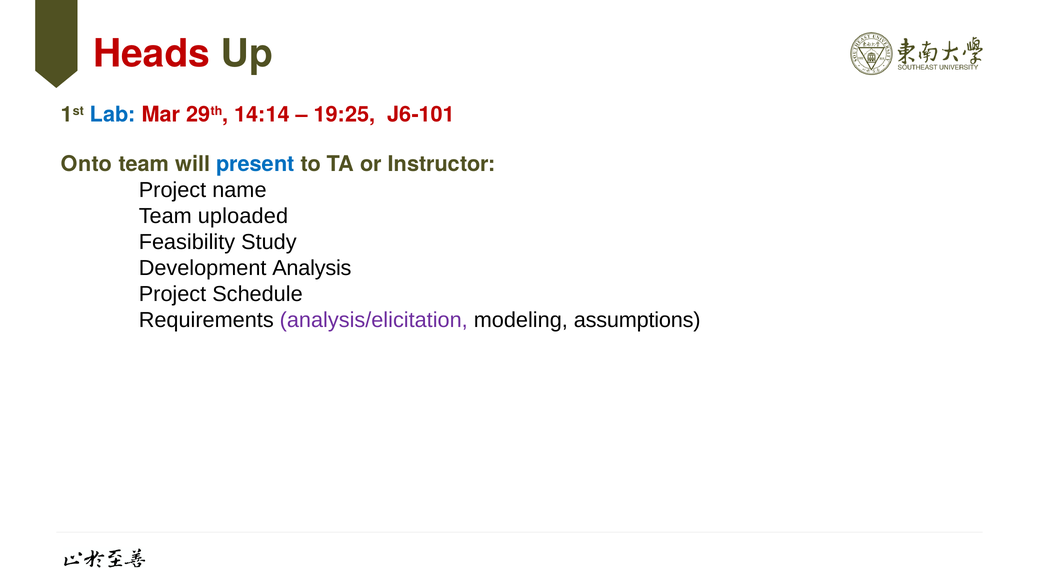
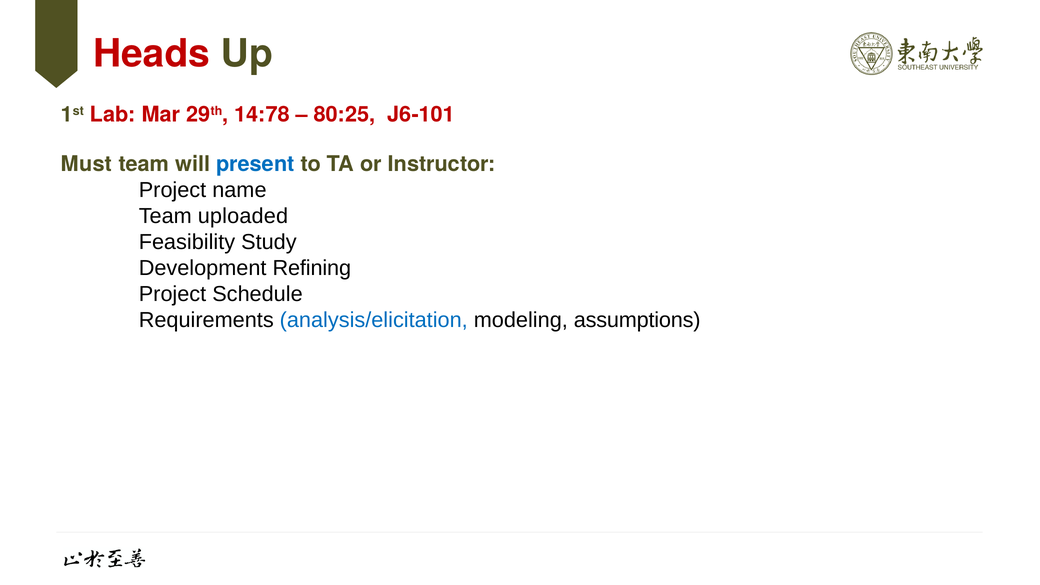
Lab colour: blue -> red
14:14: 14:14 -> 14:78
19:25: 19:25 -> 80:25
Onto: Onto -> Must
Analysis: Analysis -> Refining
analysis/elicitation colour: purple -> blue
